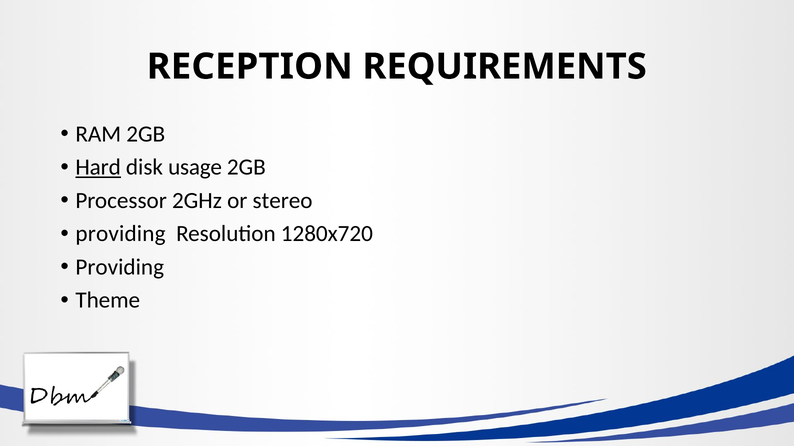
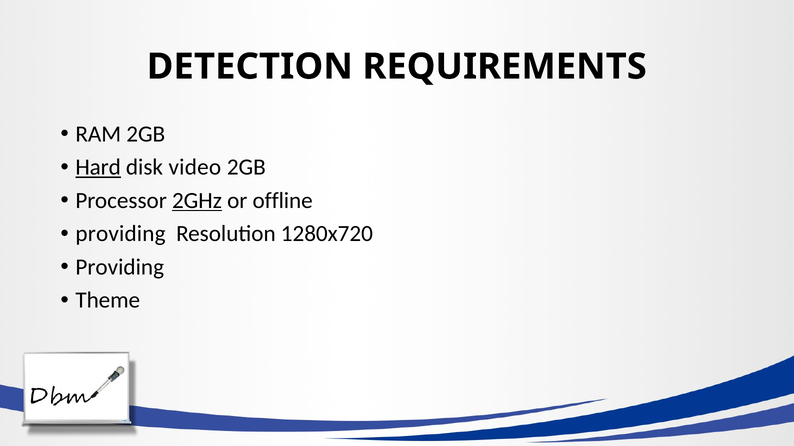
RECEPTION: RECEPTION -> DETECTION
usage: usage -> video
2GHz underline: none -> present
stereo: stereo -> offline
